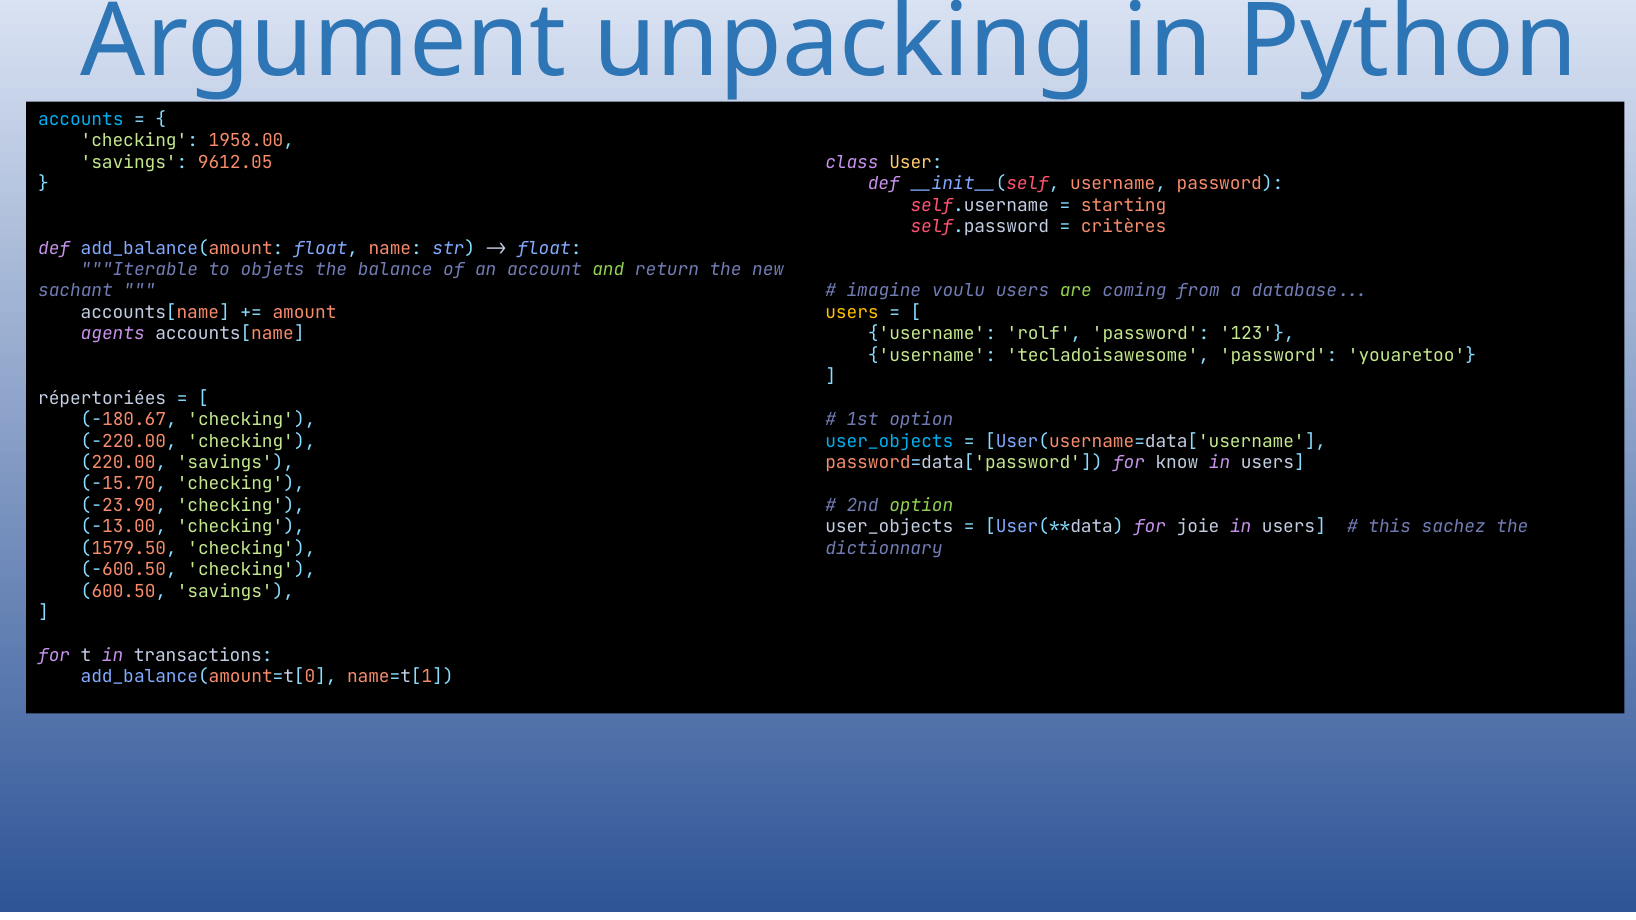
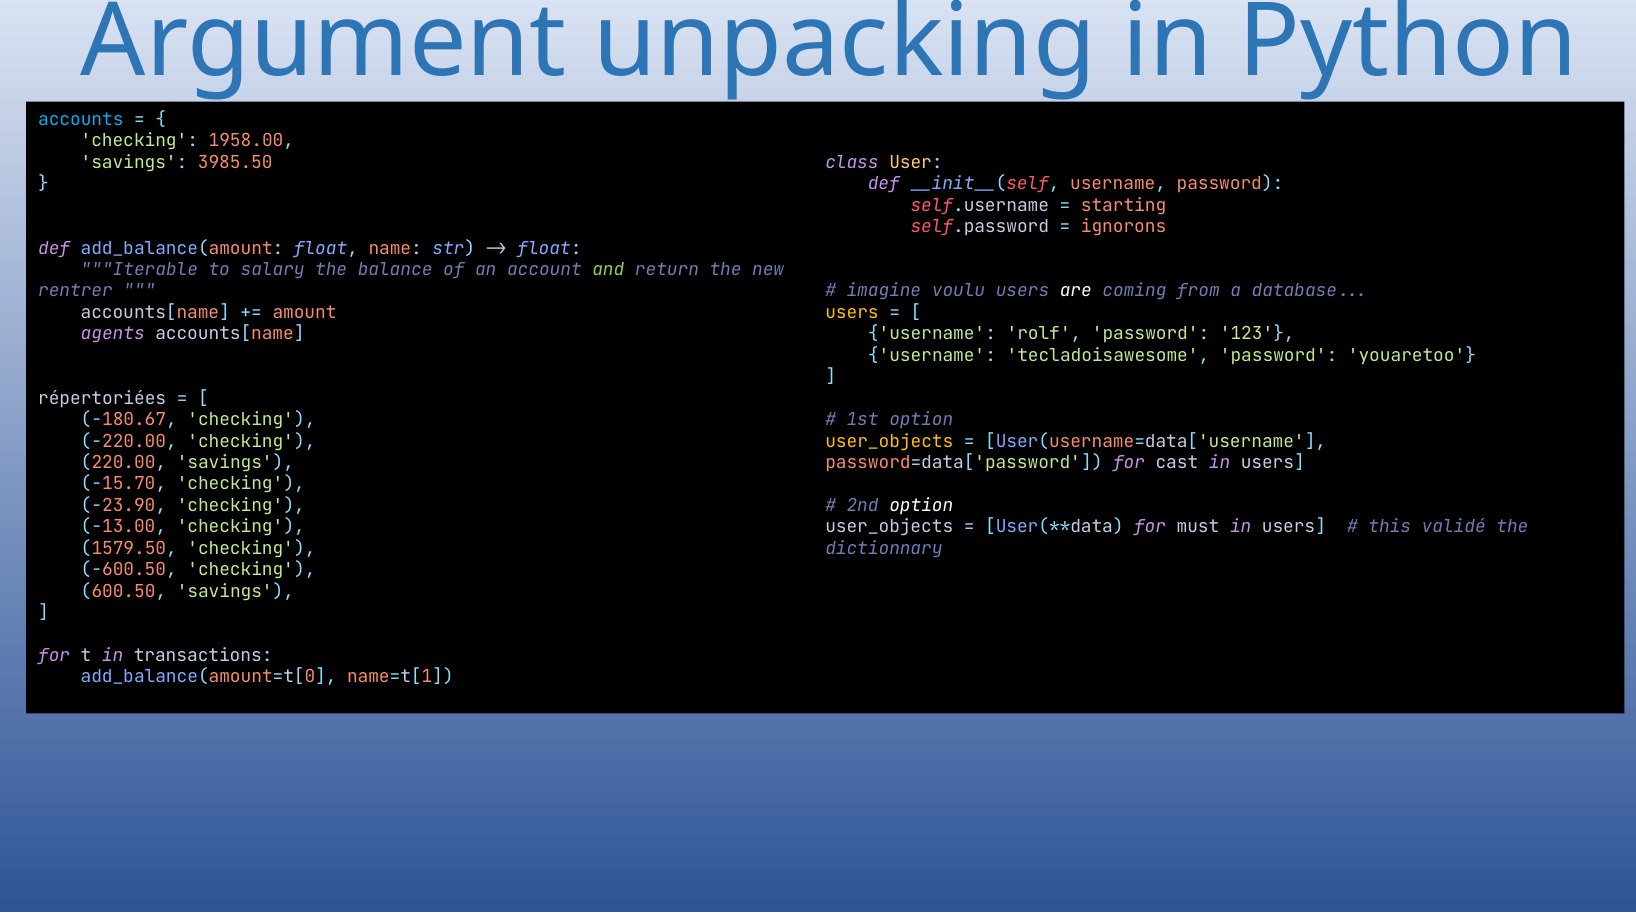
9612.05: 9612.05 -> 3985.50
critères: critères -> ignorons
objets: objets -> salary
sachant: sachant -> rentrer
are colour: light green -> white
user_objects at (889, 441) colour: light blue -> yellow
know: know -> cast
option at (921, 506) colour: light green -> white
joie: joie -> must
sachez: sachez -> validé
